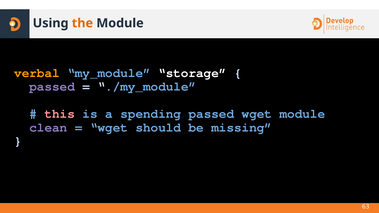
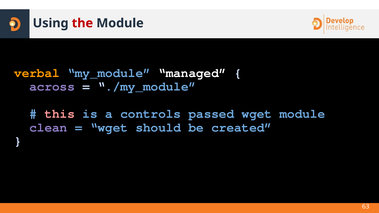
the colour: orange -> red
storage: storage -> managed
passed at (52, 87): passed -> across
spending: spending -> controls
missing: missing -> created
